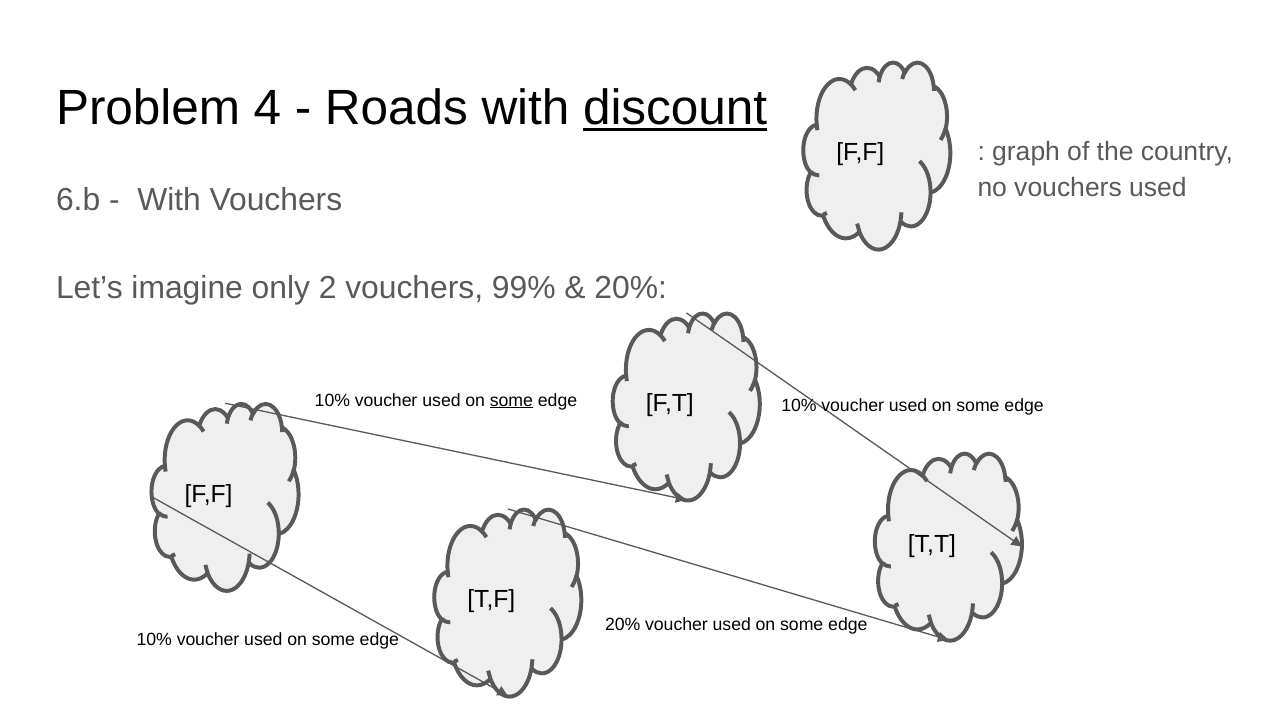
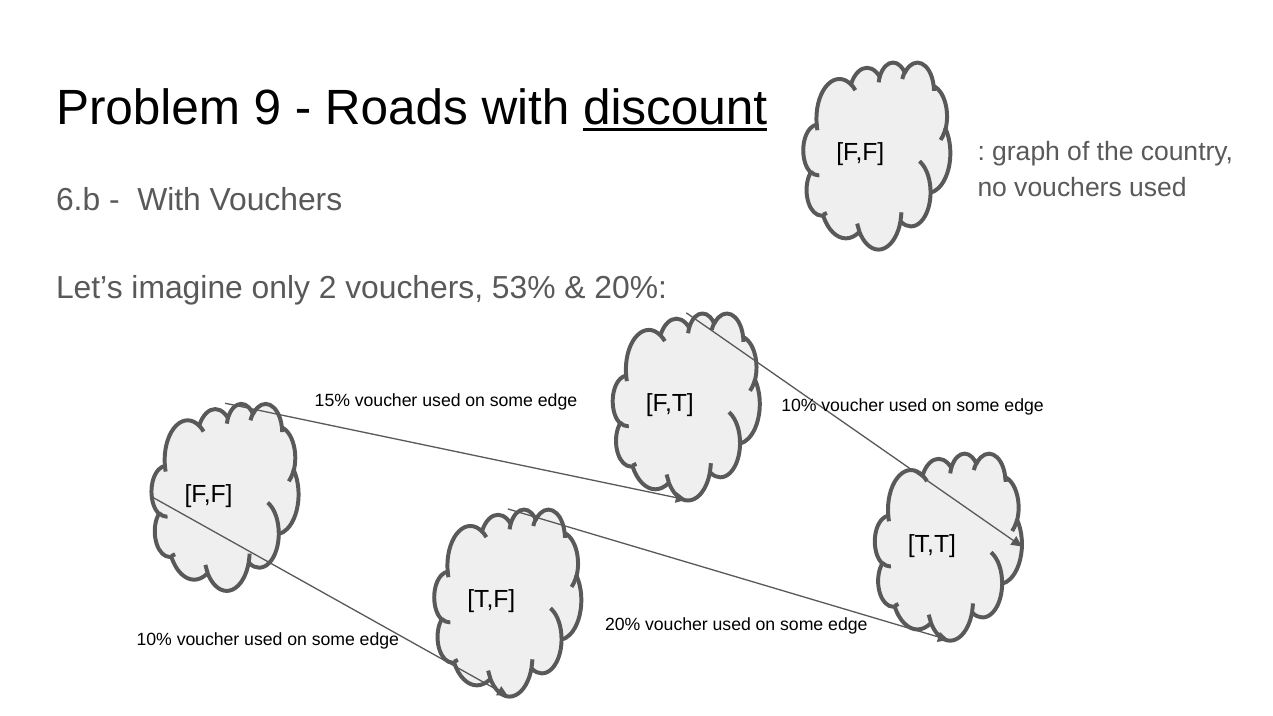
4: 4 -> 9
99%: 99% -> 53%
10% at (332, 400): 10% -> 15%
some at (511, 400) underline: present -> none
